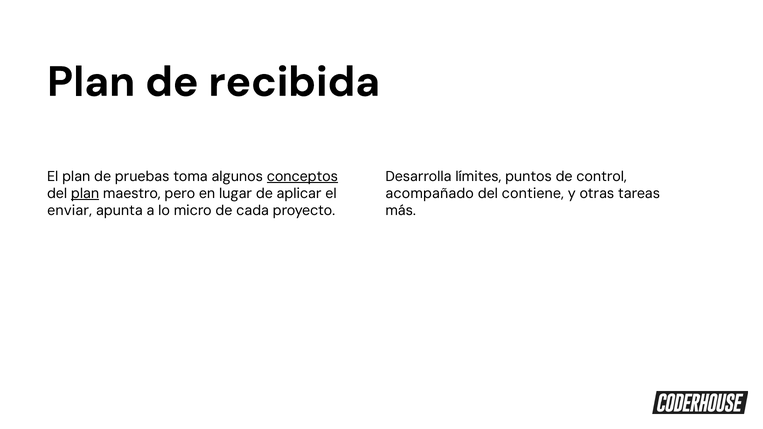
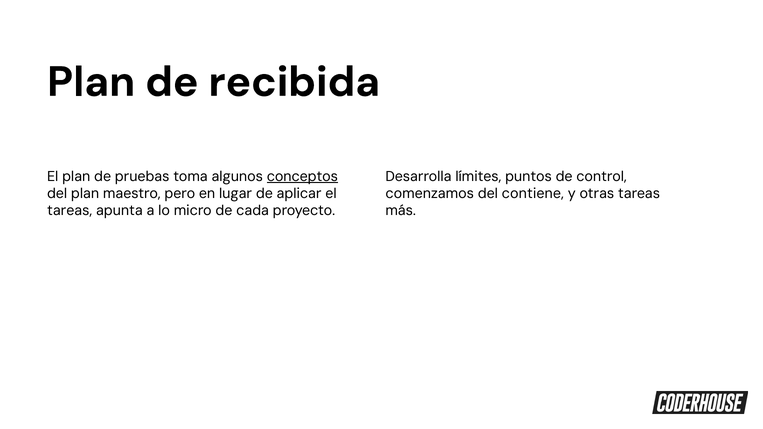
plan at (85, 194) underline: present -> none
acompañado: acompañado -> comenzamos
enviar at (70, 211): enviar -> tareas
